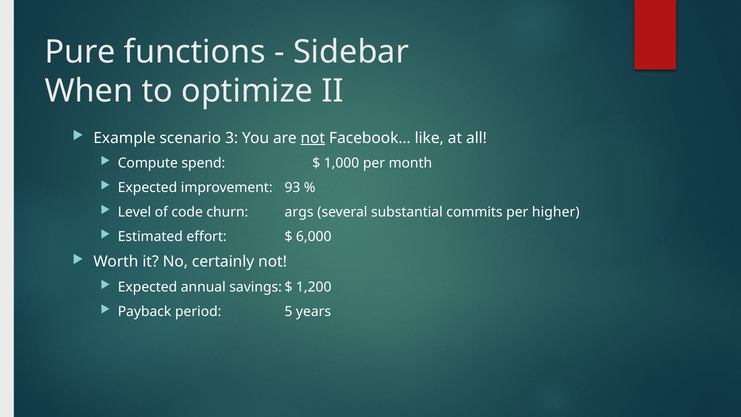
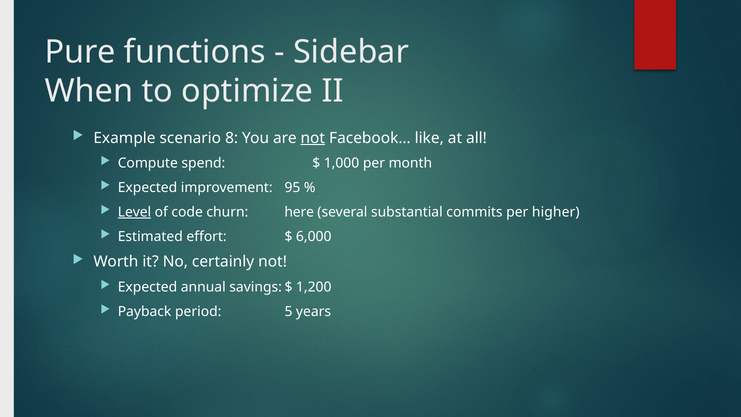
3: 3 -> 8
93: 93 -> 95
Level underline: none -> present
args: args -> here
